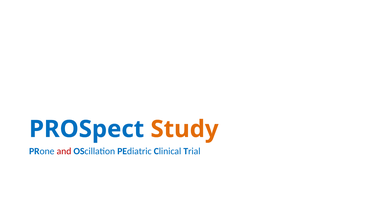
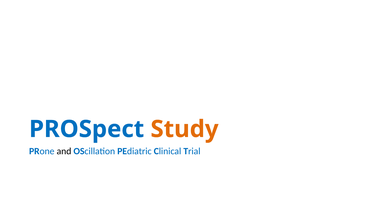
and colour: red -> black
